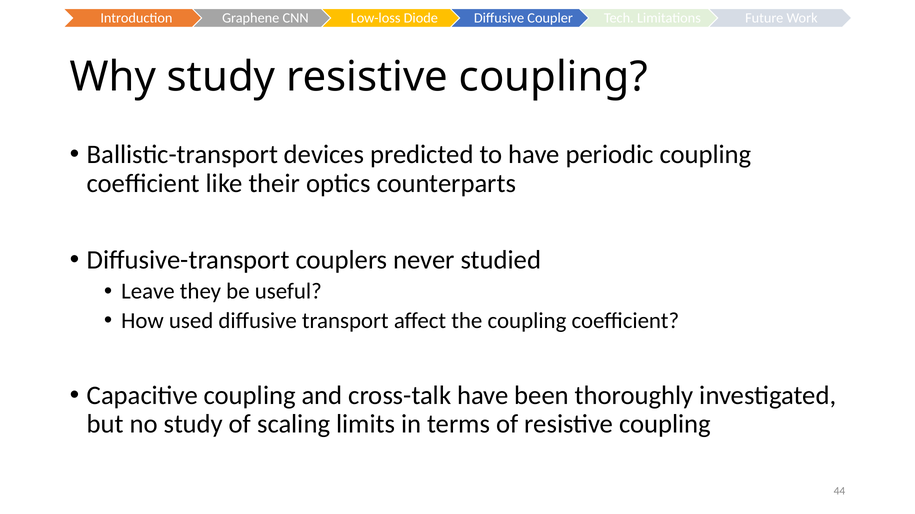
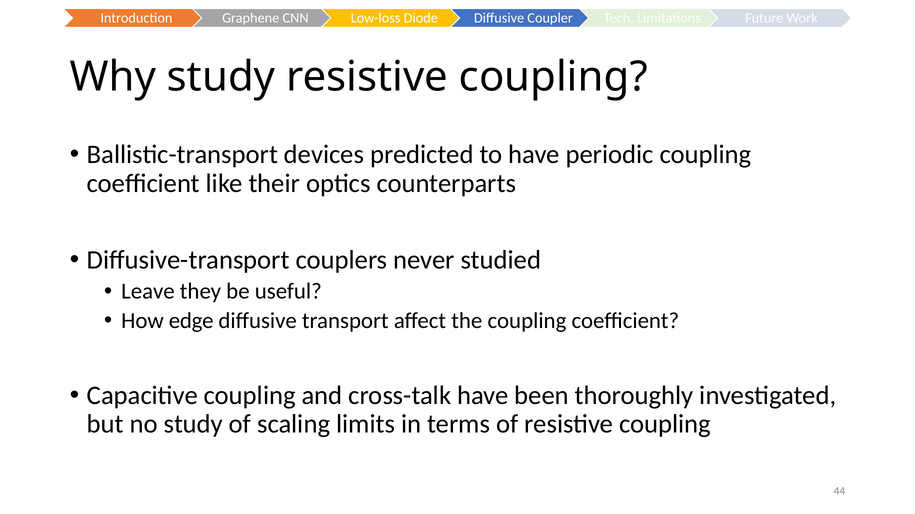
used: used -> edge
